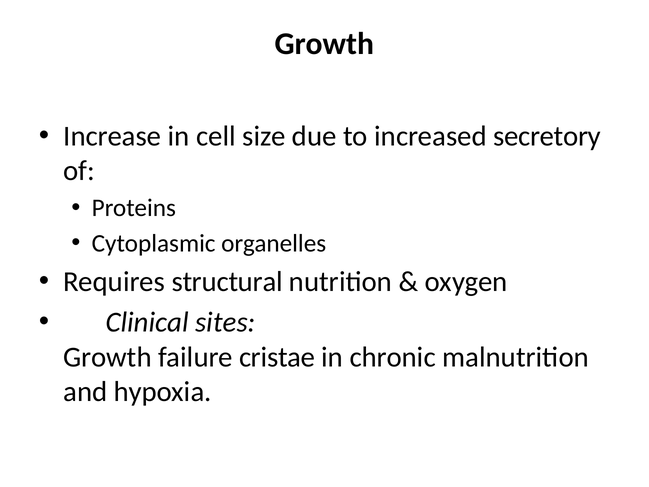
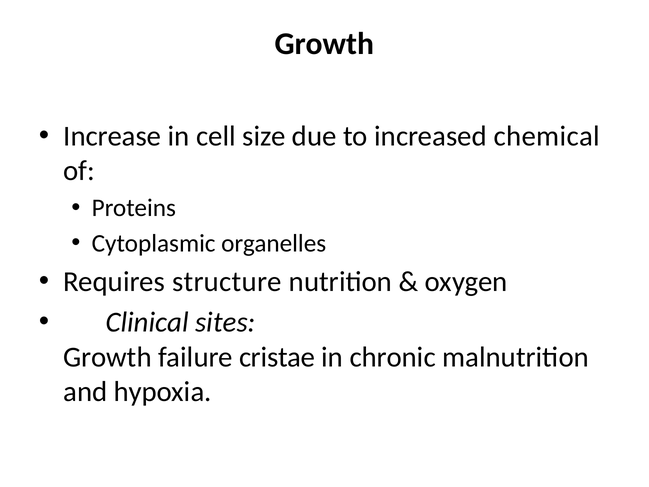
secretory: secretory -> chemical
structural: structural -> structure
